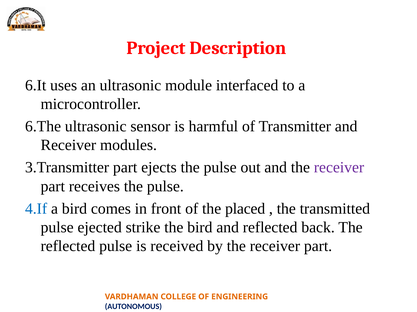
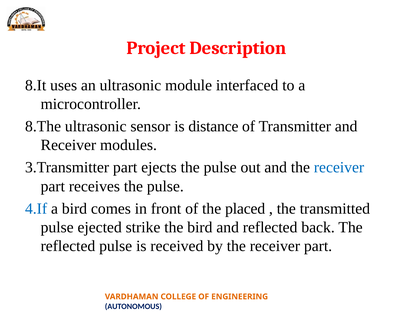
6.It: 6.It -> 8.It
6.The: 6.The -> 8.The
harmful: harmful -> distance
receiver at (339, 168) colour: purple -> blue
